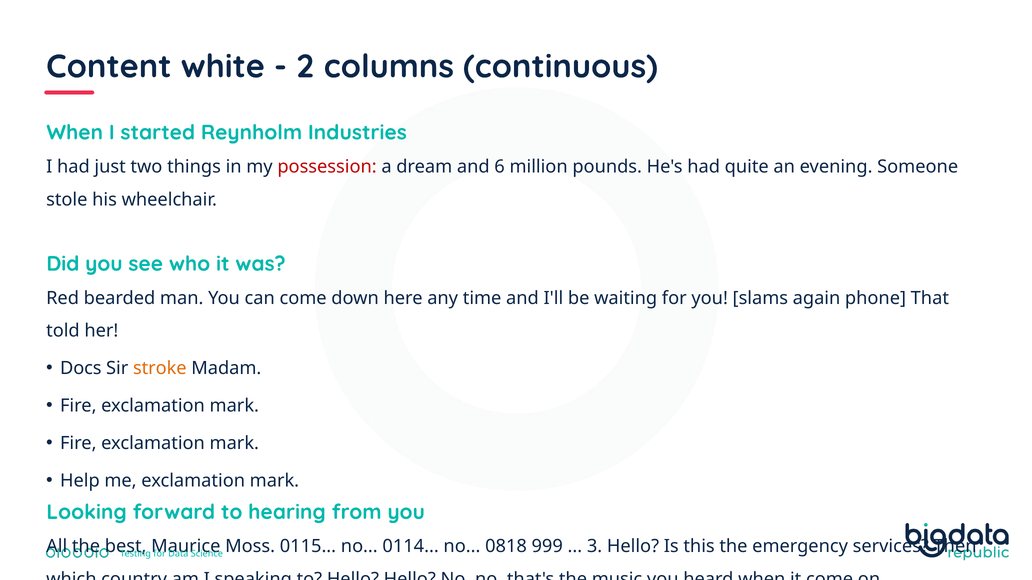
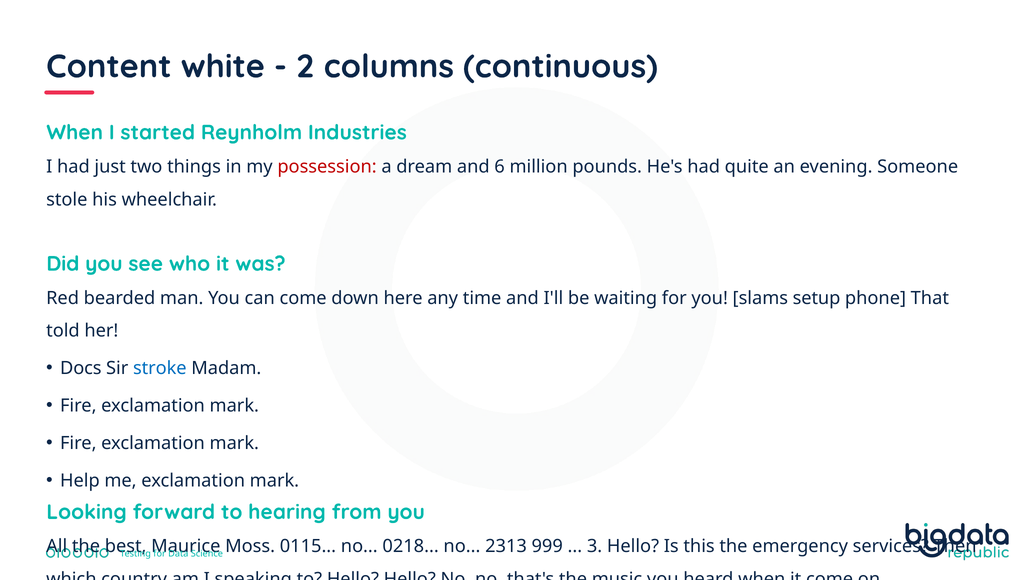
slams again: again -> setup
stroke colour: orange -> blue
0114: 0114 -> 0218
0818: 0818 -> 2313
